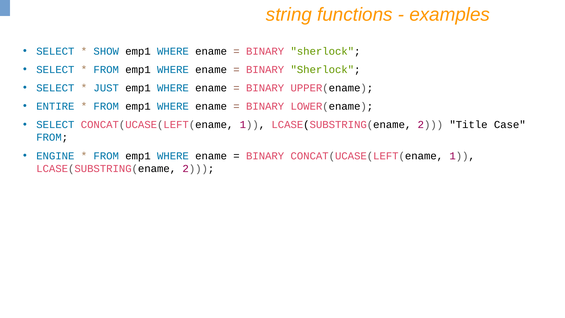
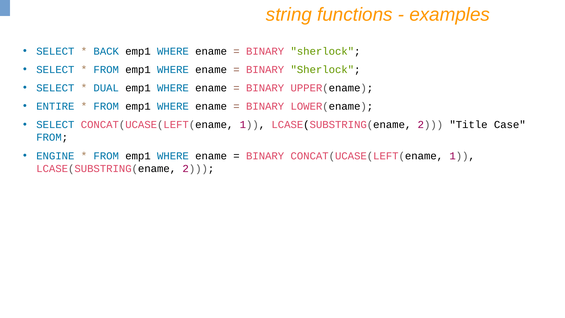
SHOW: SHOW -> BACK
JUST: JUST -> DUAL
